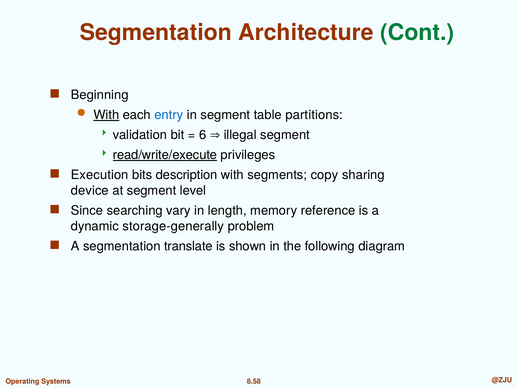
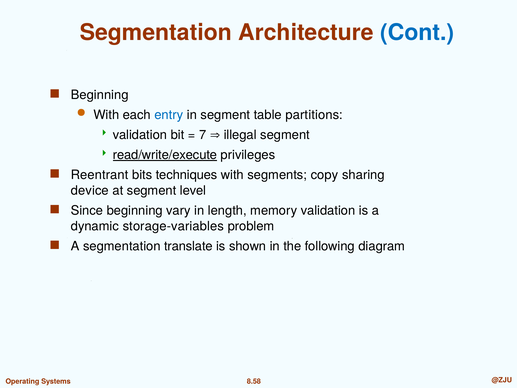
Cont colour: green -> blue
With at (106, 115) underline: present -> none
6: 6 -> 7
Execution: Execution -> Reentrant
description: description -> techniques
Since searching: searching -> beginning
memory reference: reference -> validation
storage-generally: storage-generally -> storage-variables
